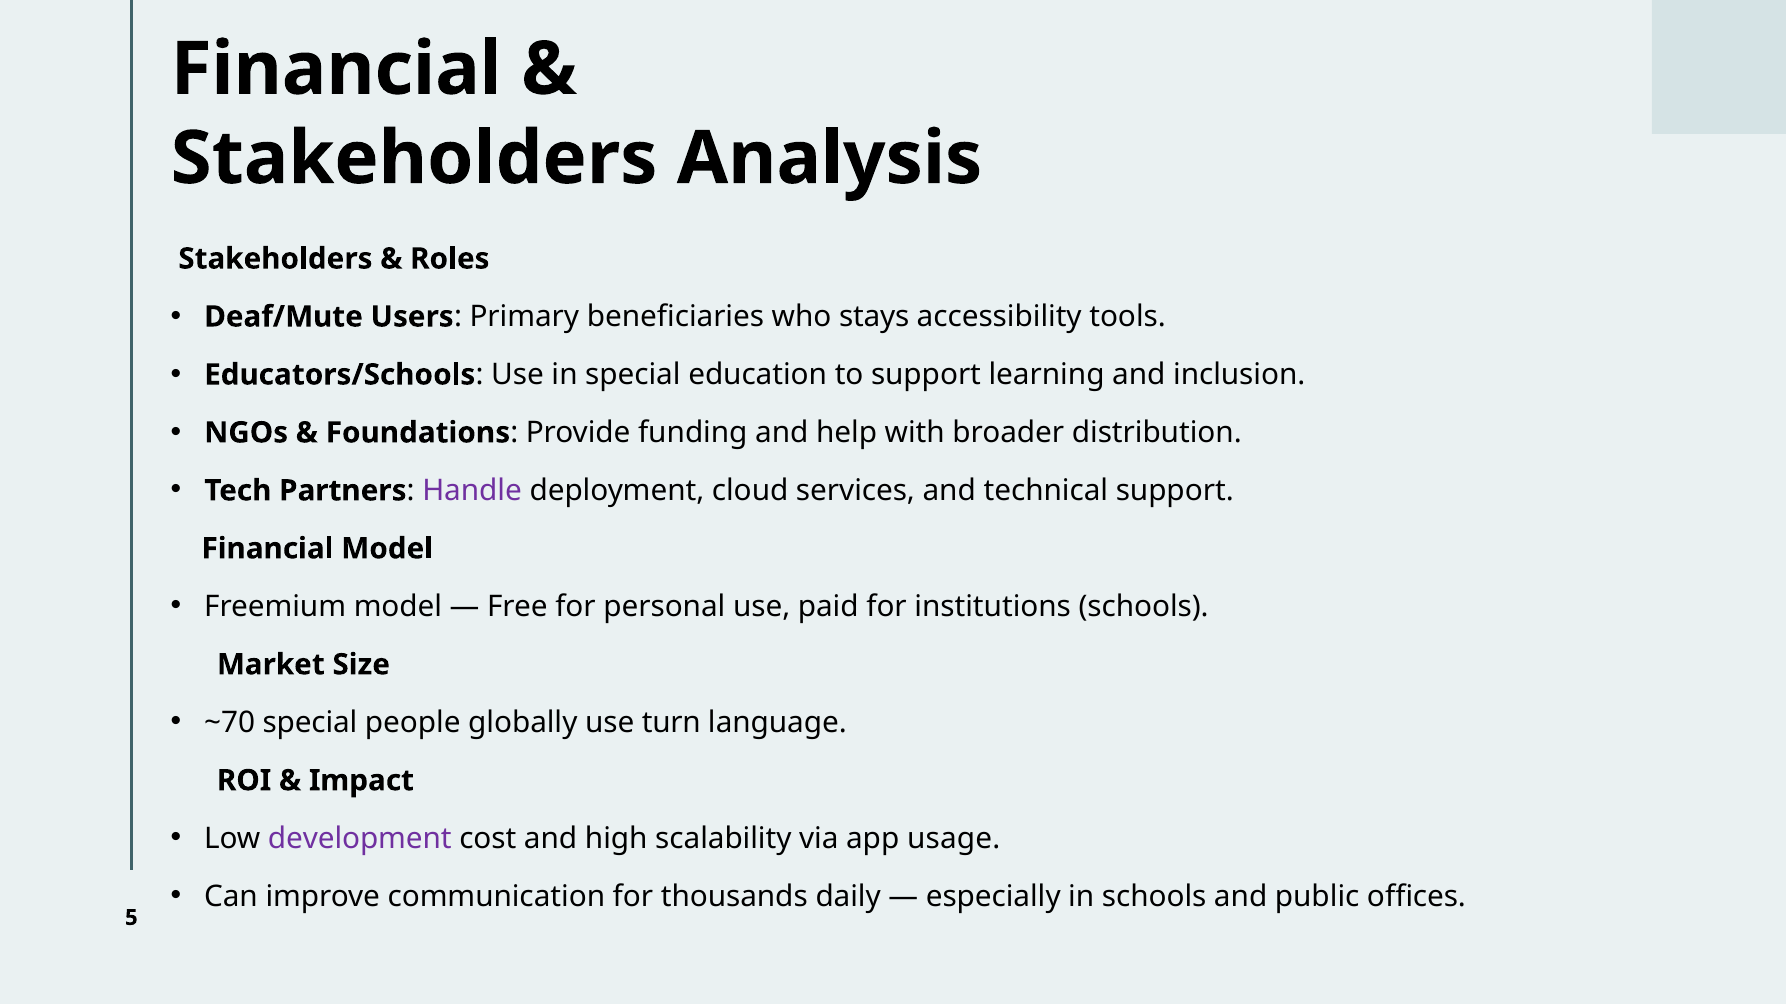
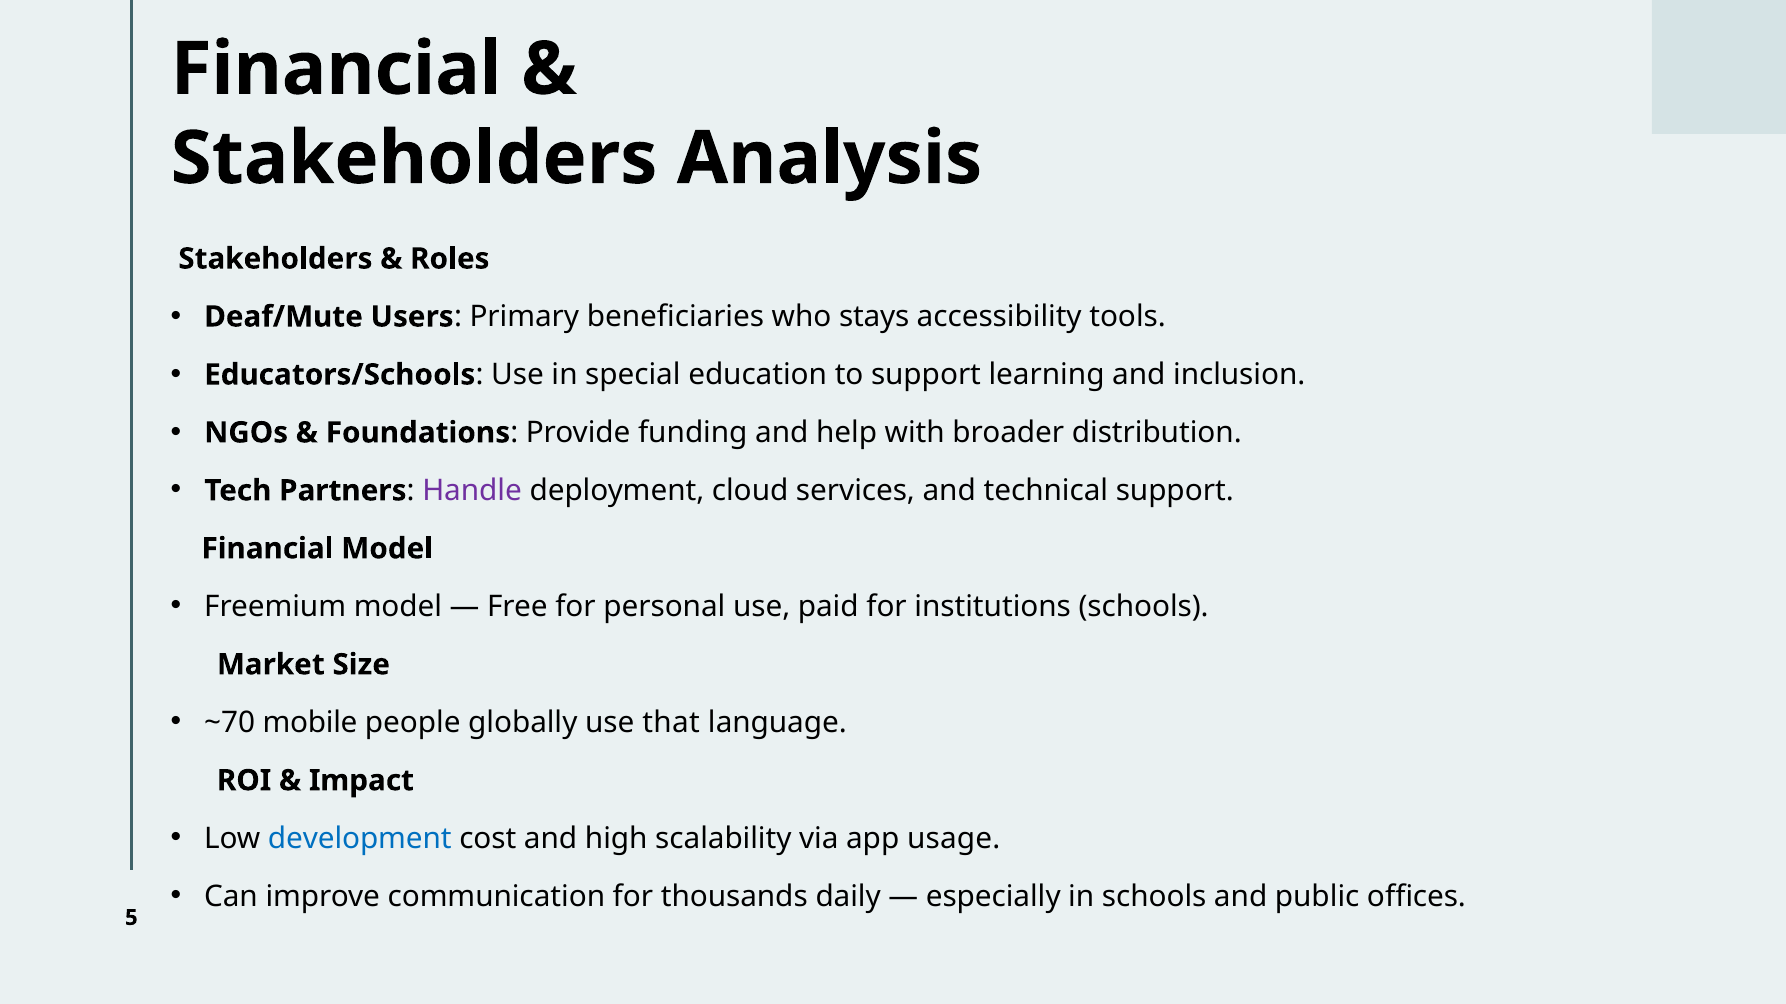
~70 special: special -> mobile
turn: turn -> that
development colour: purple -> blue
